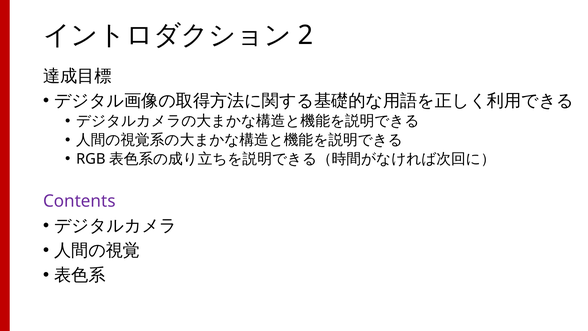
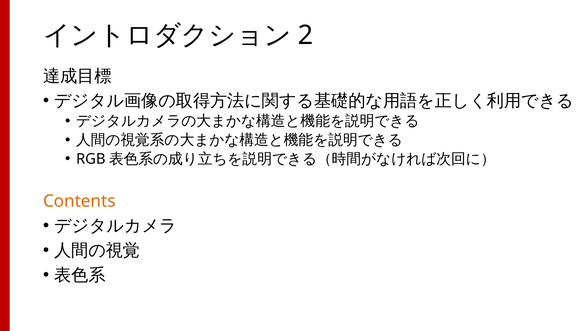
Contents colour: purple -> orange
